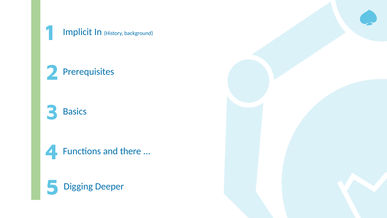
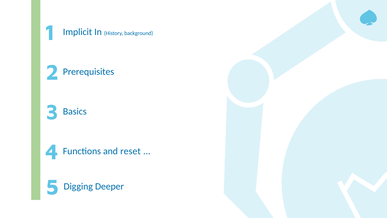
there: there -> reset
